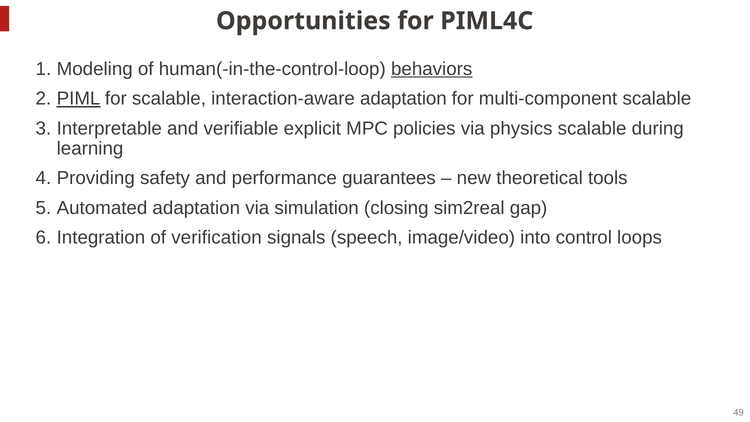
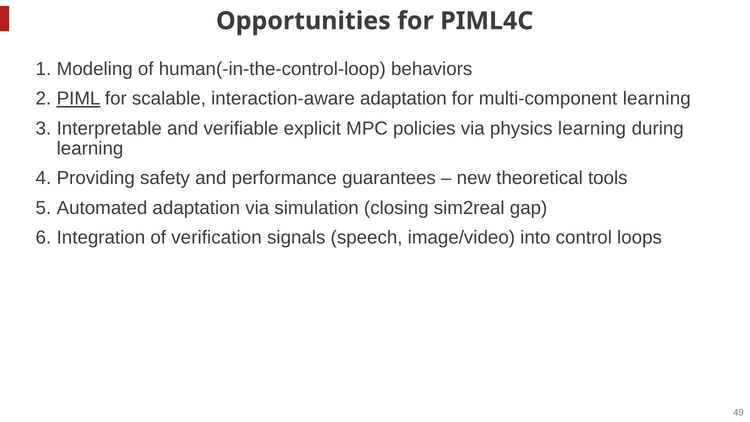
behaviors underline: present -> none
multi-component scalable: scalable -> learning
physics scalable: scalable -> learning
